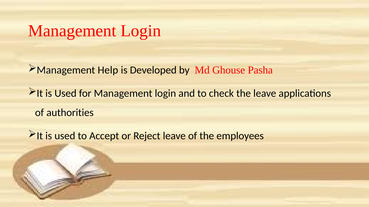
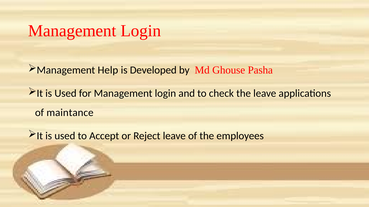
authorities: authorities -> maintance
